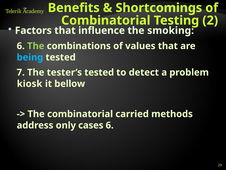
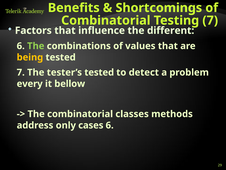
Testing 2: 2 -> 7
smoking: smoking -> different
being colour: light blue -> yellow
kiosk: kiosk -> every
carried: carried -> classes
